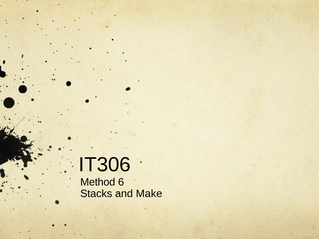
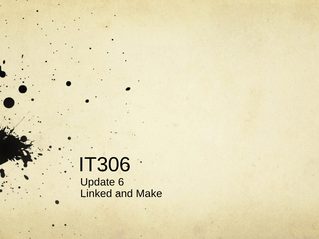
Method: Method -> Update
Stacks: Stacks -> Linked
